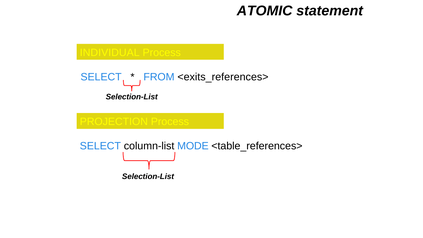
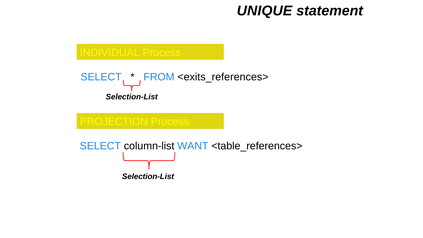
ATOMIC: ATOMIC -> UNIQUE
MODE: MODE -> WANT
